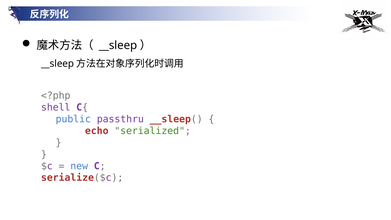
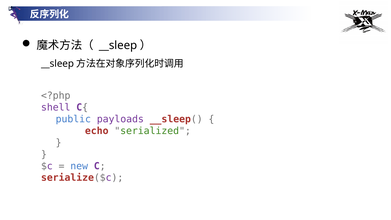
passthru: passthru -> payloads
